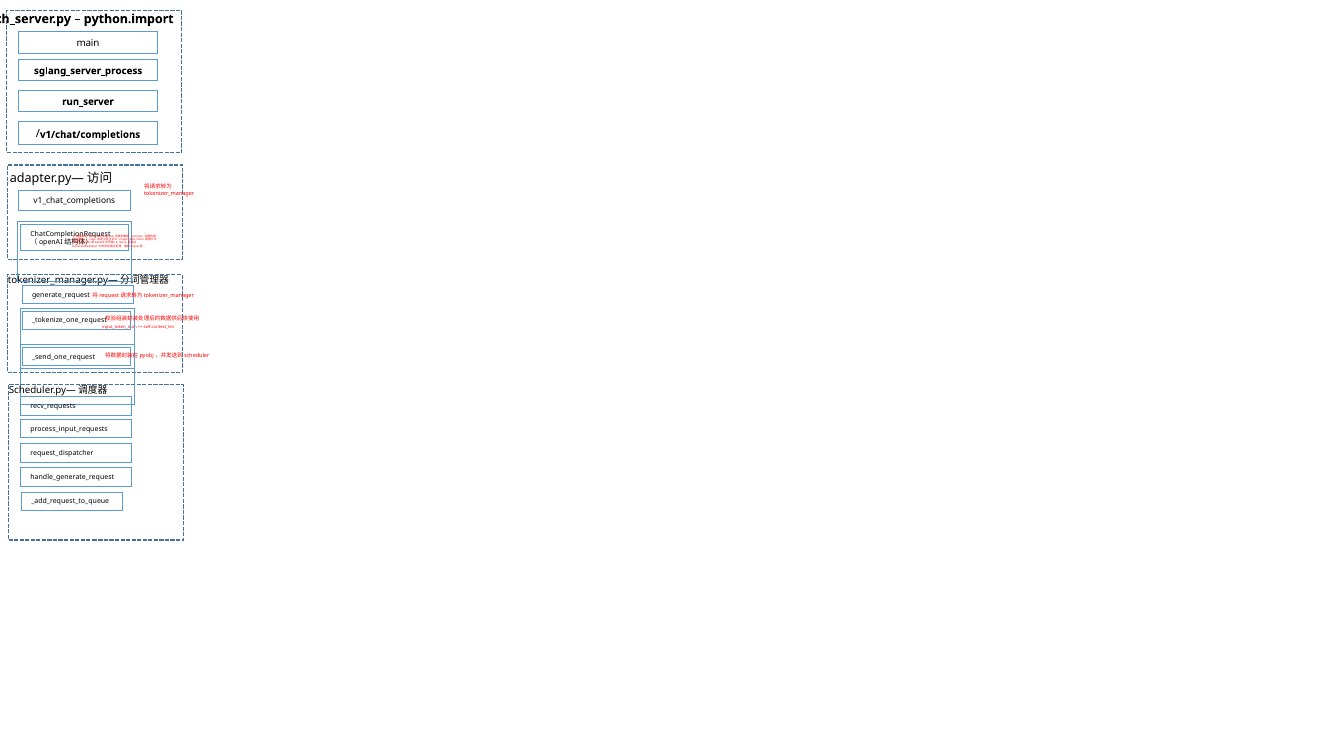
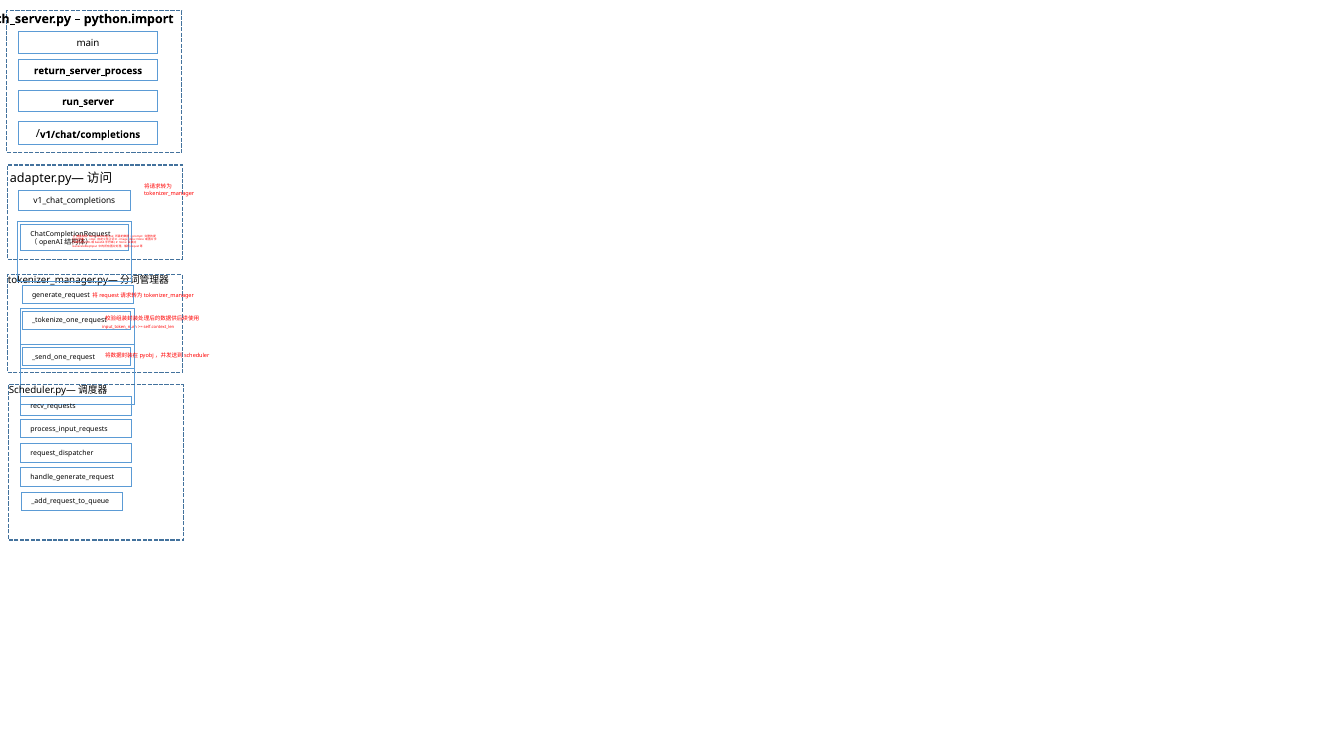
sglang_server_process: sglang_server_process -> return_server_process
